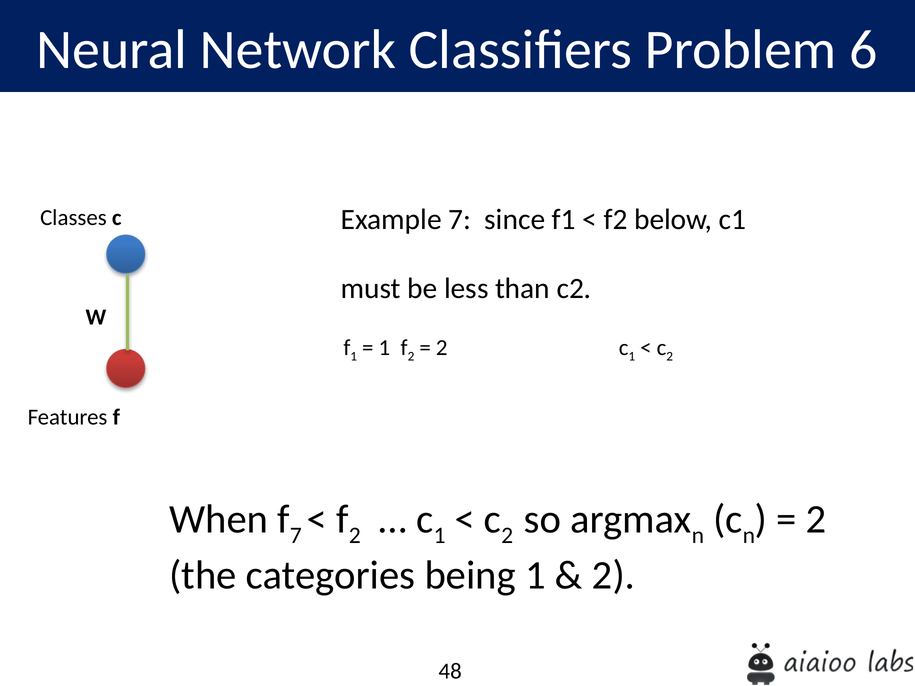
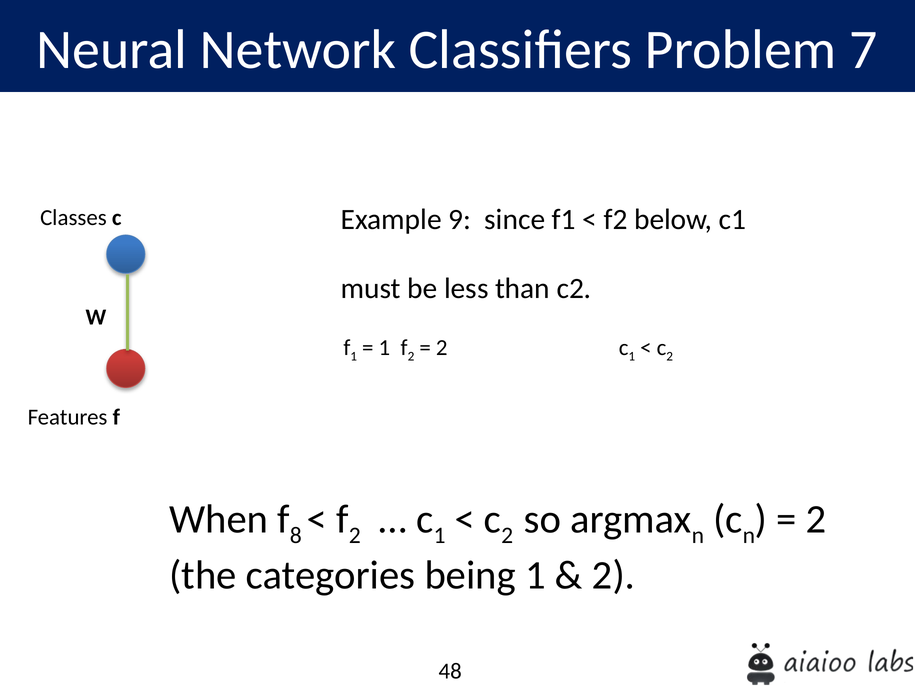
6: 6 -> 7
Example 7: 7 -> 9
f 7: 7 -> 8
